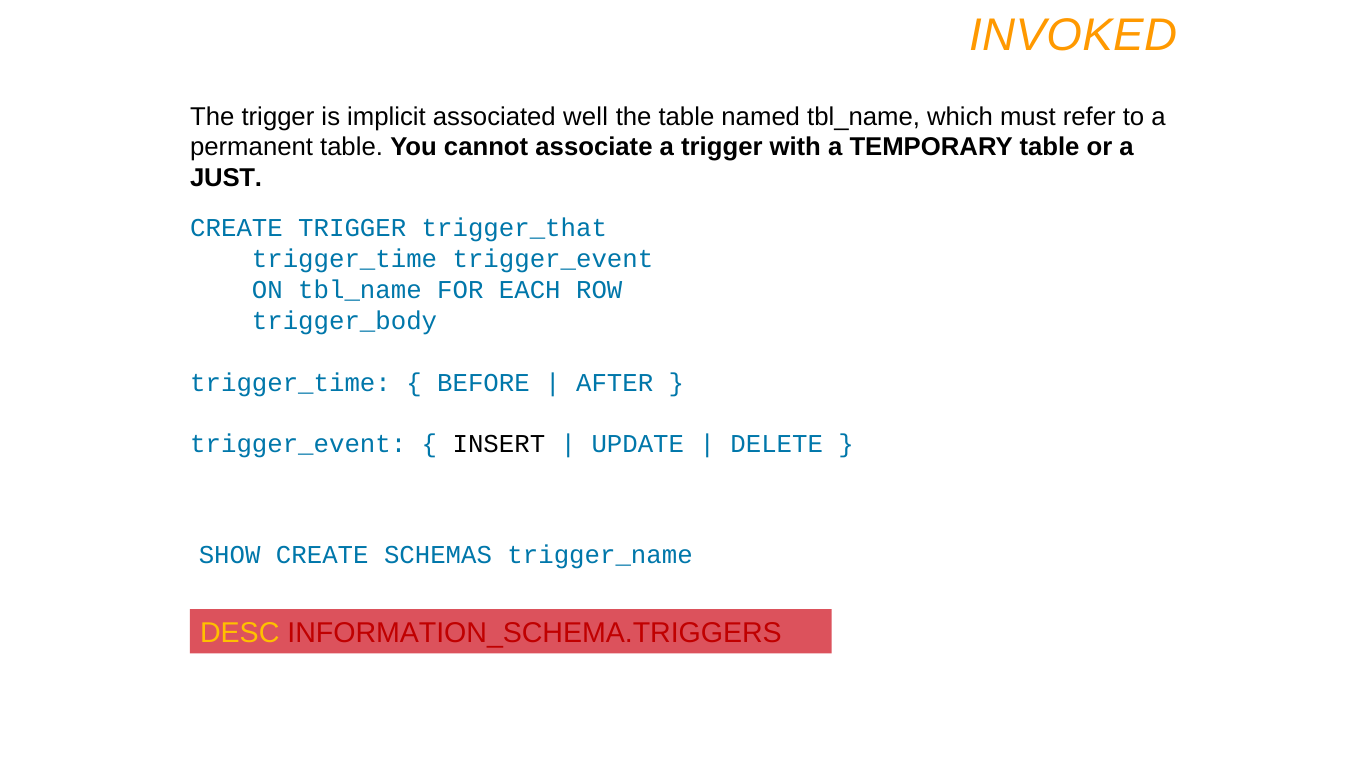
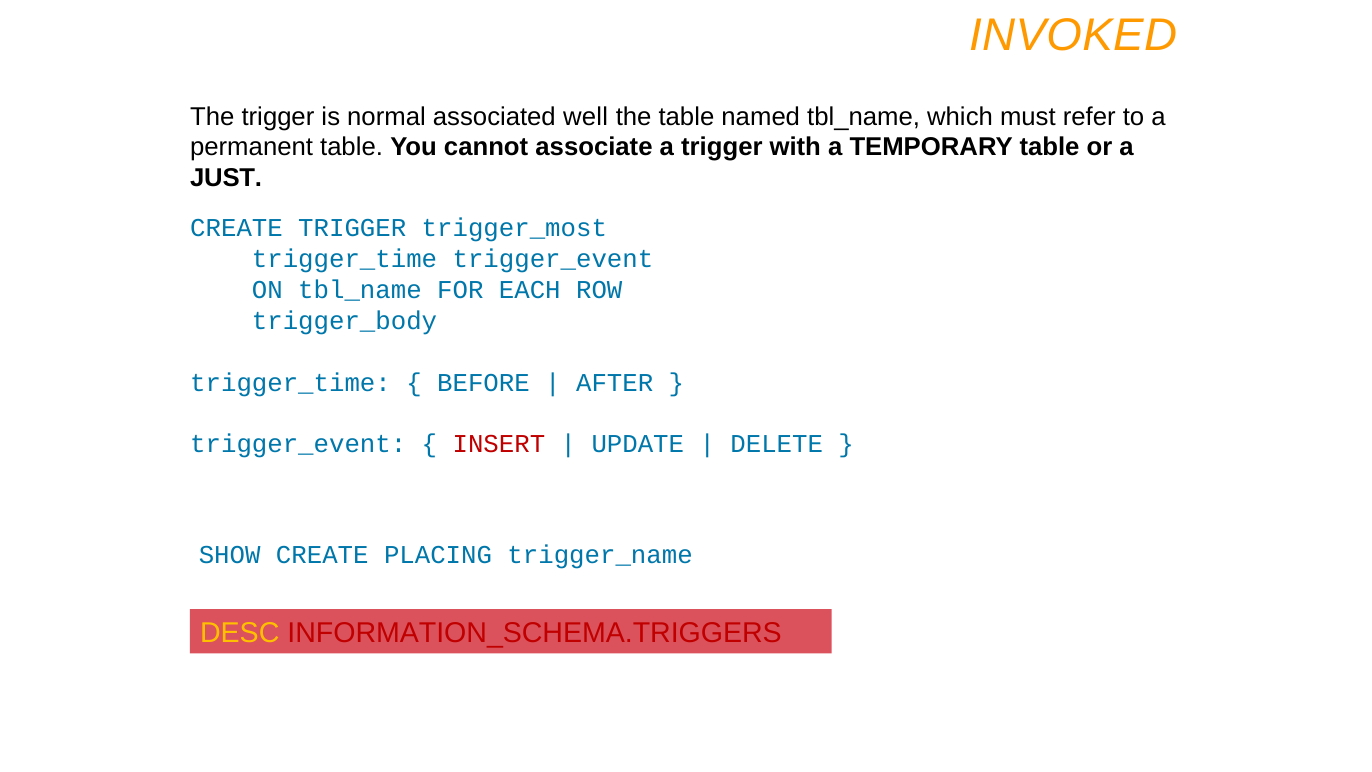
implicit: implicit -> normal
trigger_that: trigger_that -> trigger_most
INSERT colour: black -> red
SCHEMAS: SCHEMAS -> PLACING
